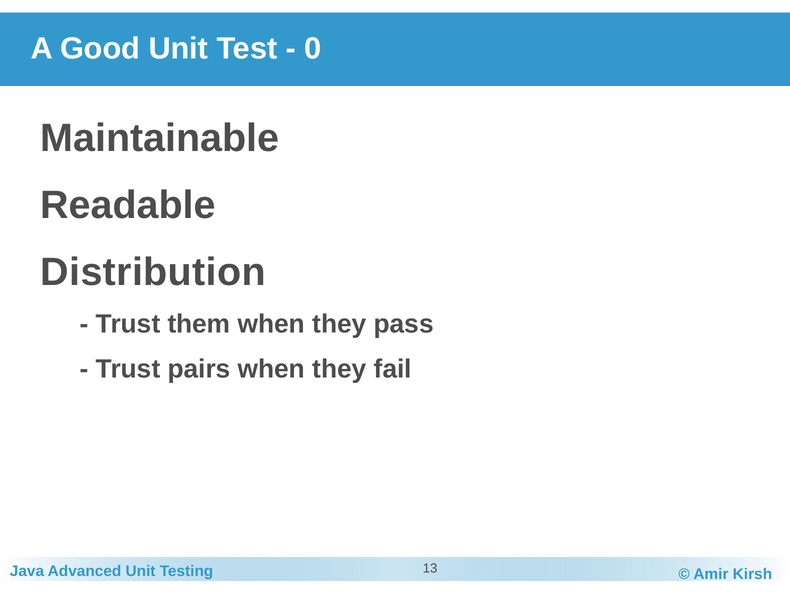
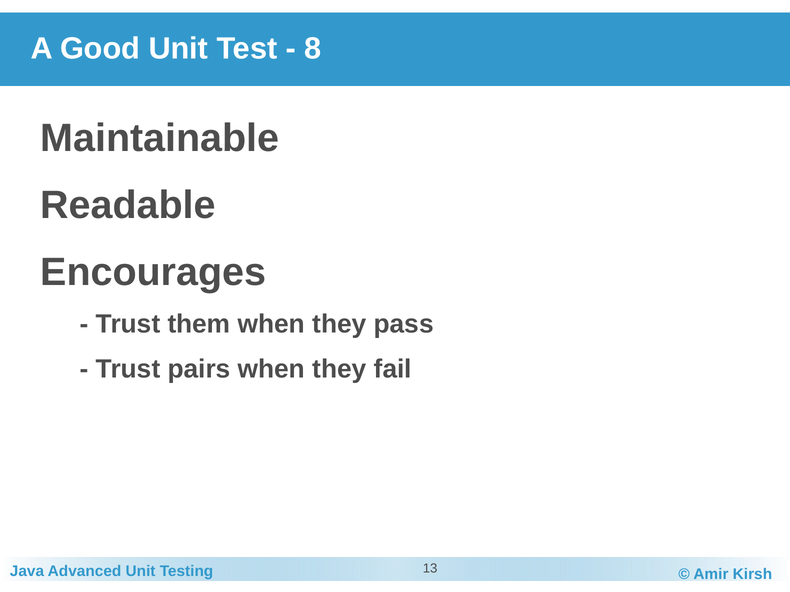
0: 0 -> 8
Distribution: Distribution -> Encourages
